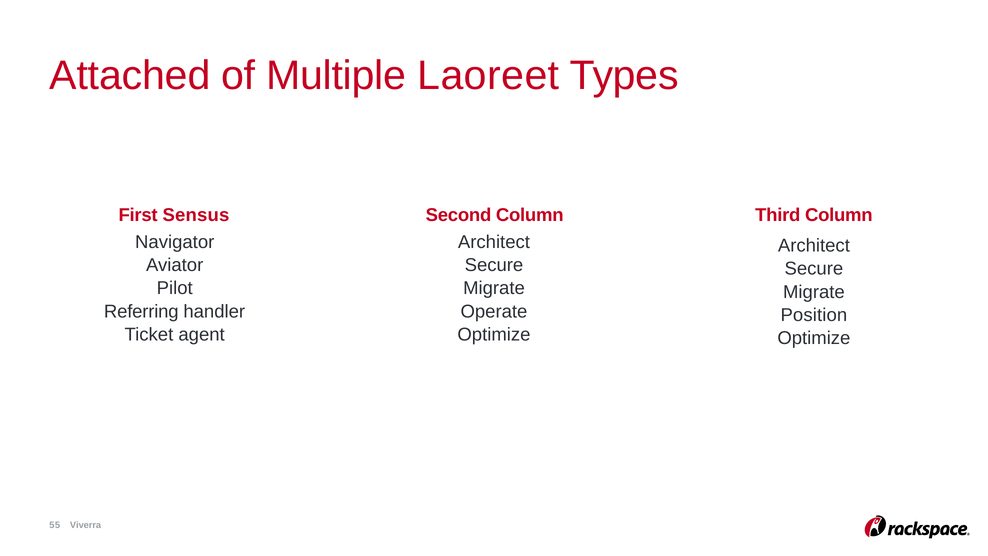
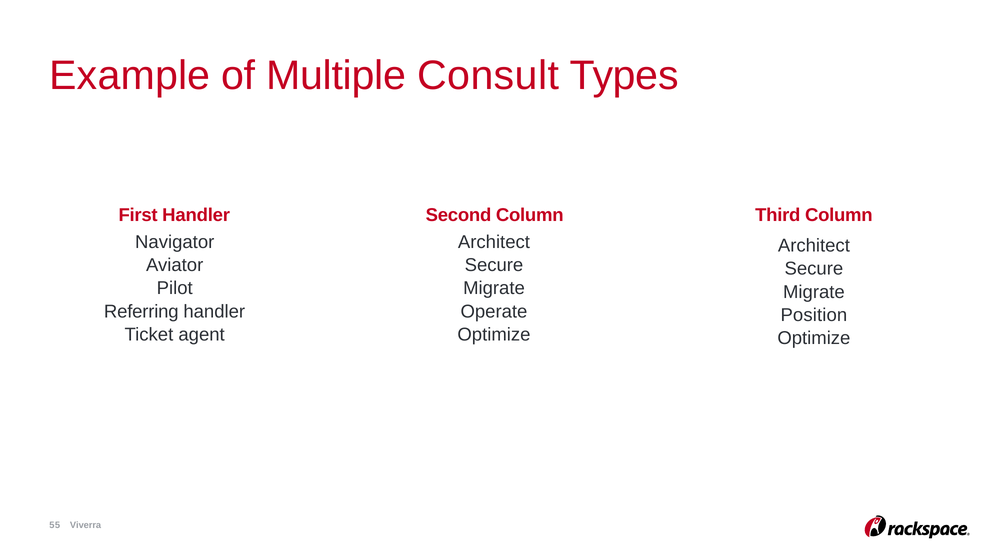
Attached: Attached -> Example
Laoreet: Laoreet -> Consult
First Sensus: Sensus -> Handler
